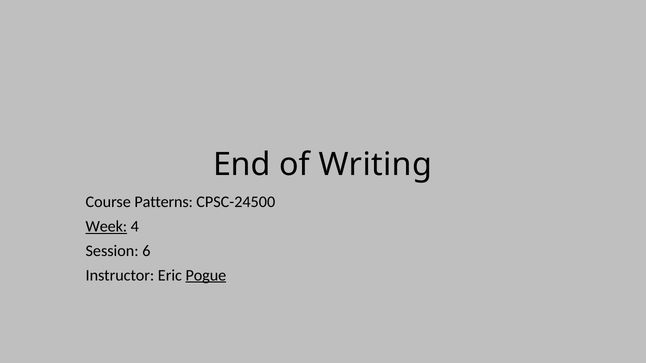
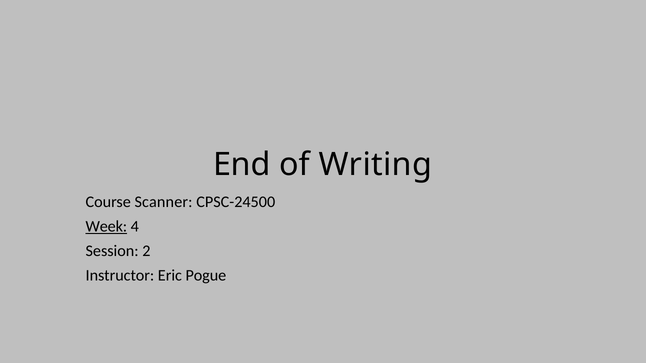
Patterns: Patterns -> Scanner
6: 6 -> 2
Pogue underline: present -> none
